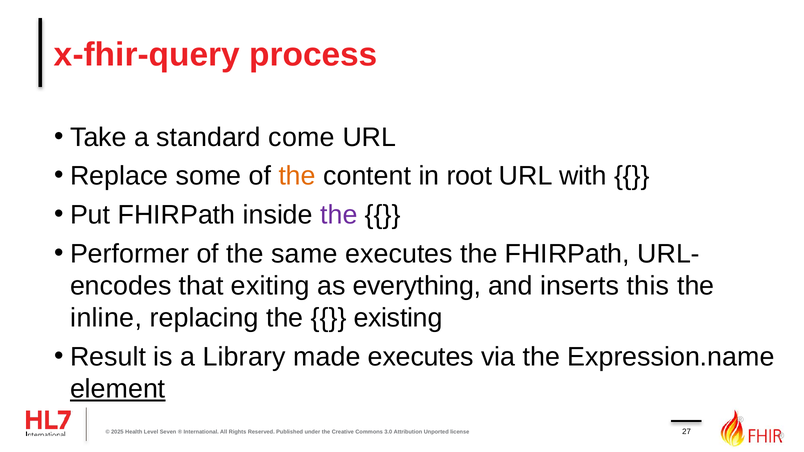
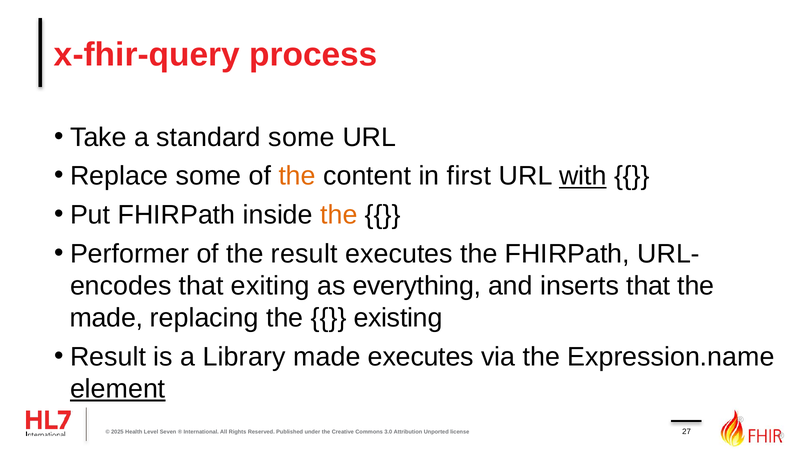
standard come: come -> some
root: root -> first
with underline: none -> present
the at (339, 215) colour: purple -> orange
the same: same -> result
inserts this: this -> that
inline at (106, 318): inline -> made
